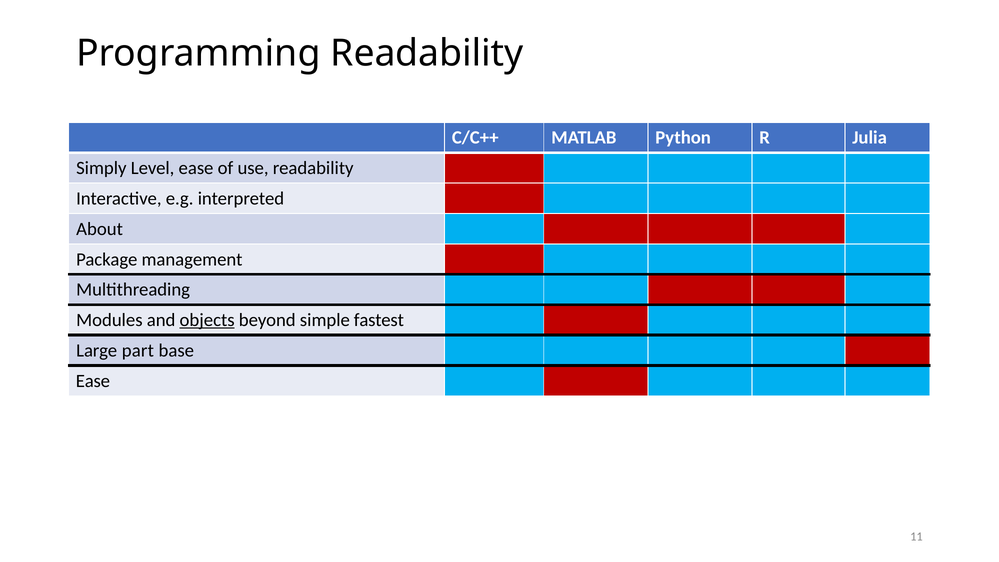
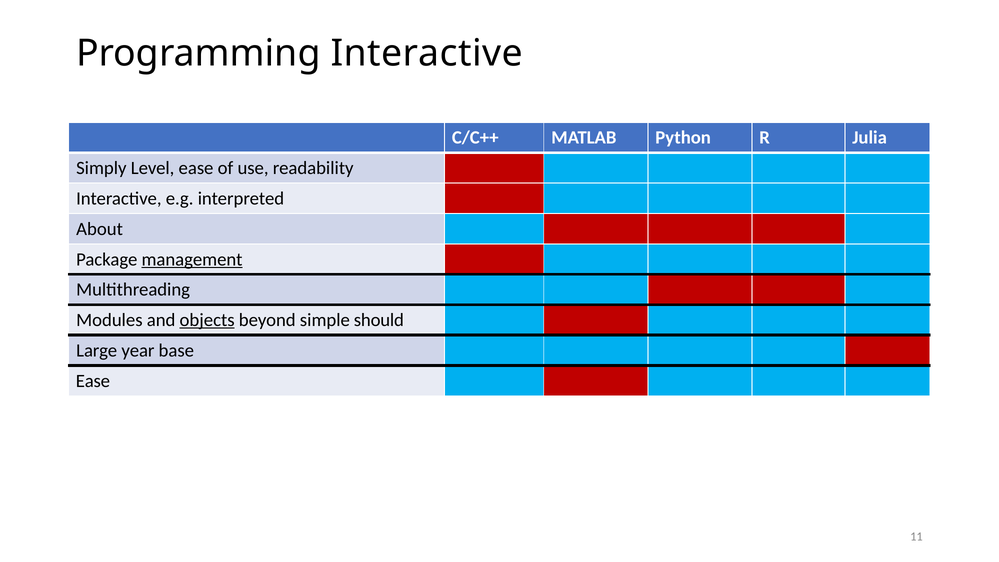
Programming Readability: Readability -> Interactive
management underline: none -> present
fastest: fastest -> should
part: part -> year
